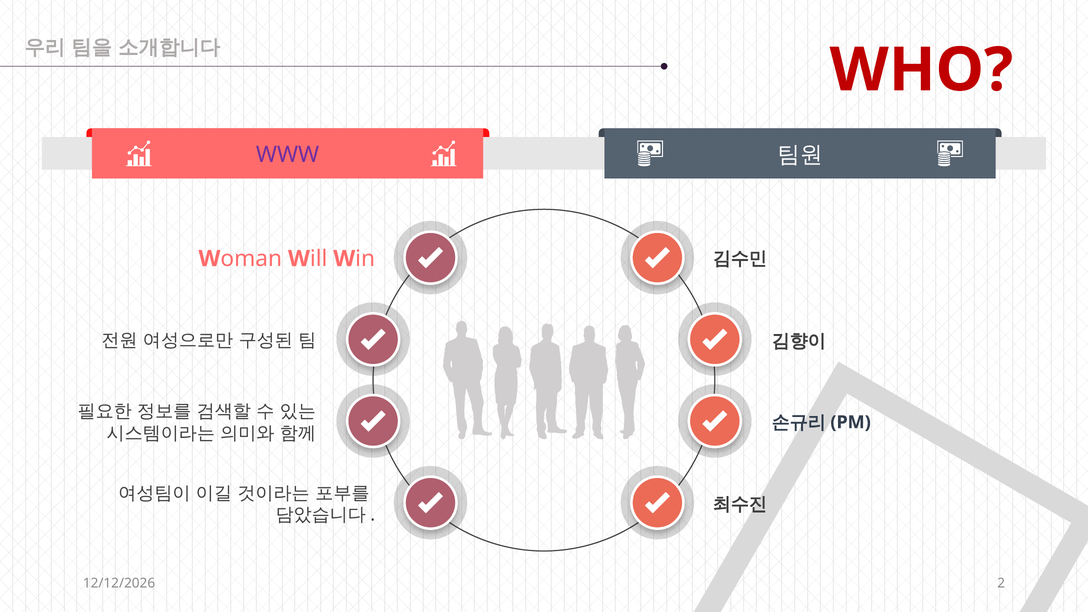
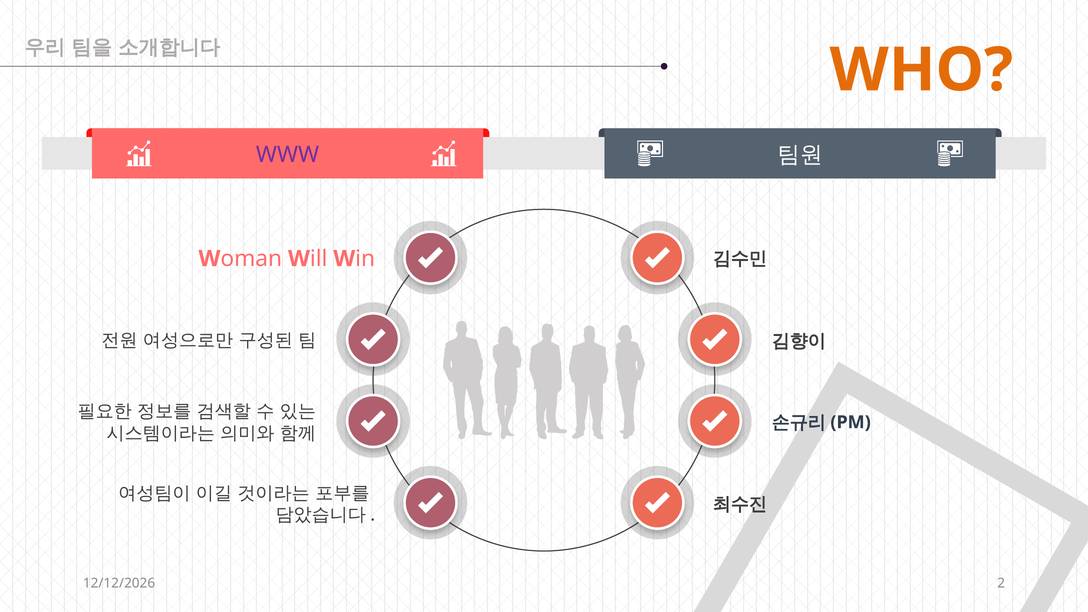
WHO colour: red -> orange
